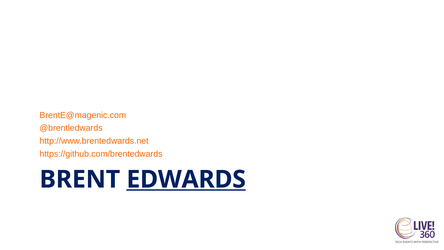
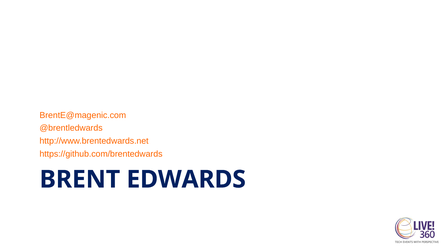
EDWARDS underline: present -> none
